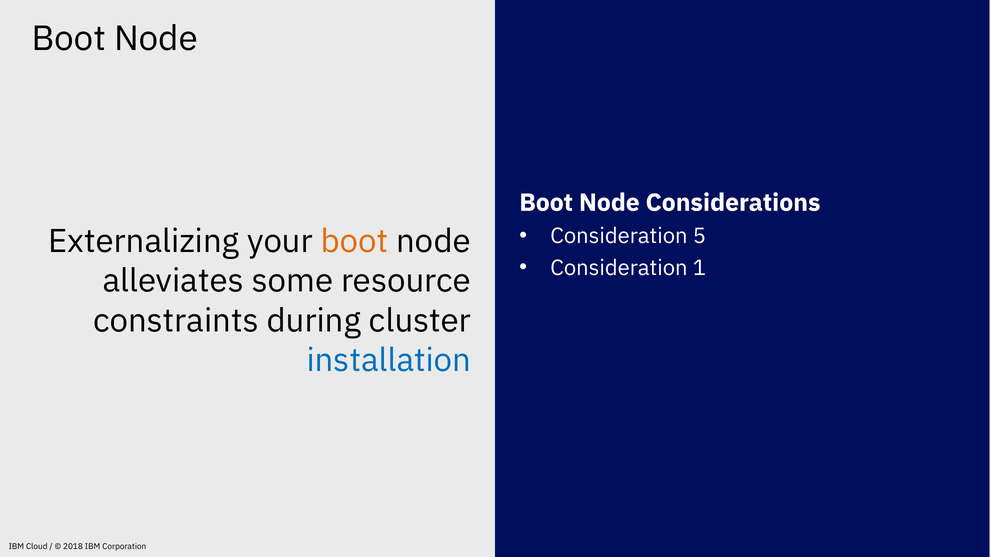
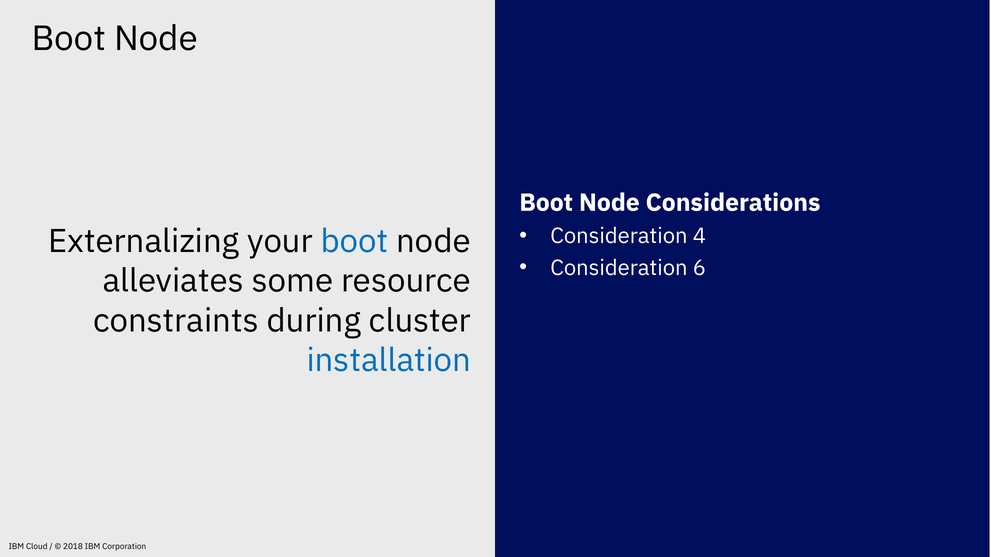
5: 5 -> 4
boot at (355, 242) colour: orange -> blue
1: 1 -> 6
